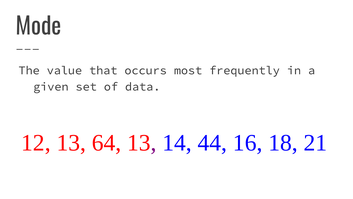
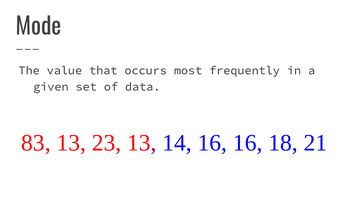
12: 12 -> 83
64: 64 -> 23
14 44: 44 -> 16
